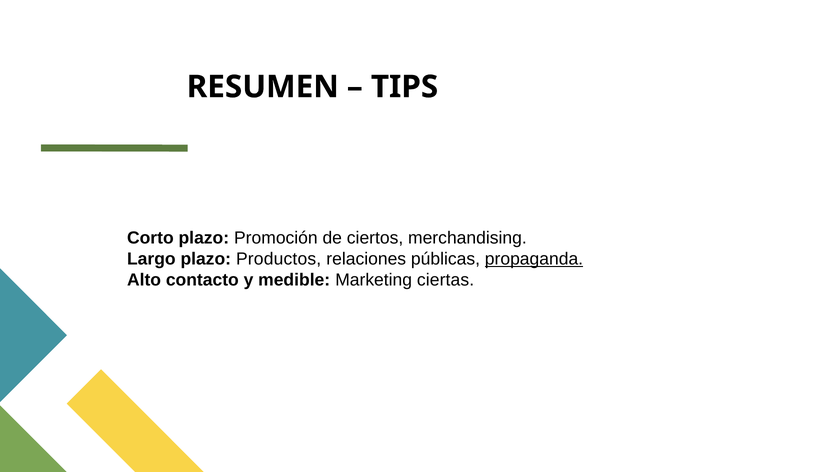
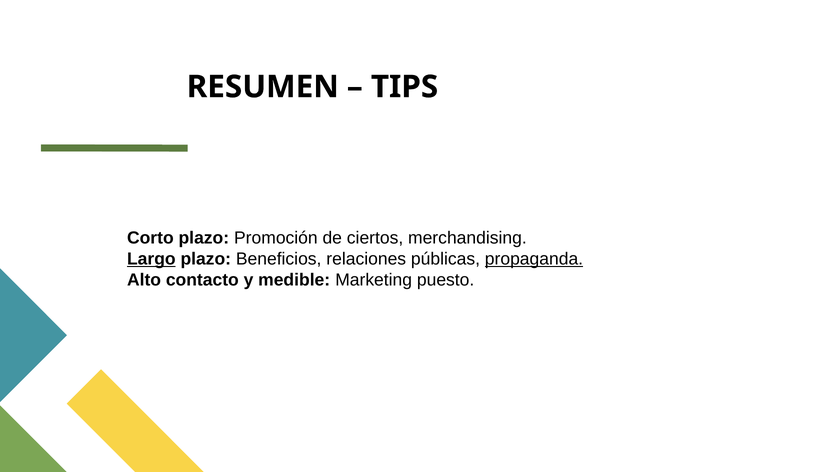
Largo underline: none -> present
Productos: Productos -> Beneficios
ciertas: ciertas -> puesto
